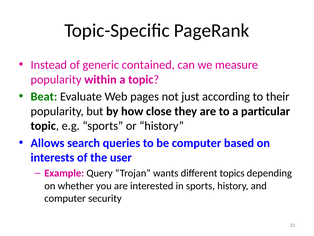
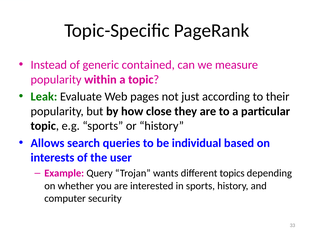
Beat: Beat -> Leak
be computer: computer -> individual
